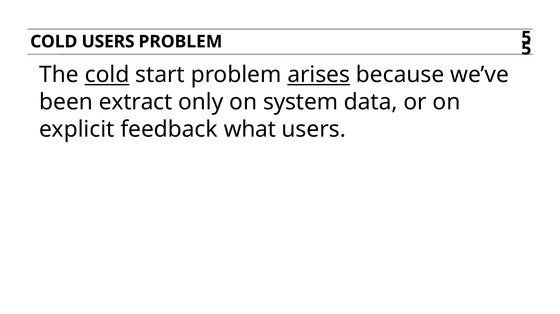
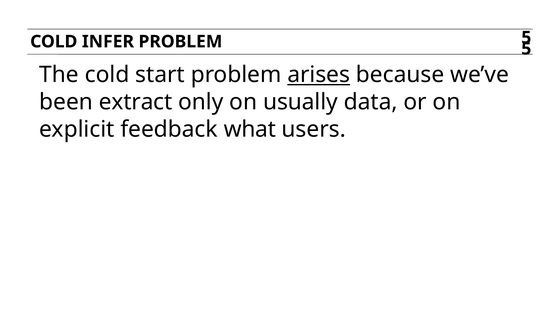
COLD USERS: USERS -> INFER
cold at (107, 75) underline: present -> none
system: system -> usually
